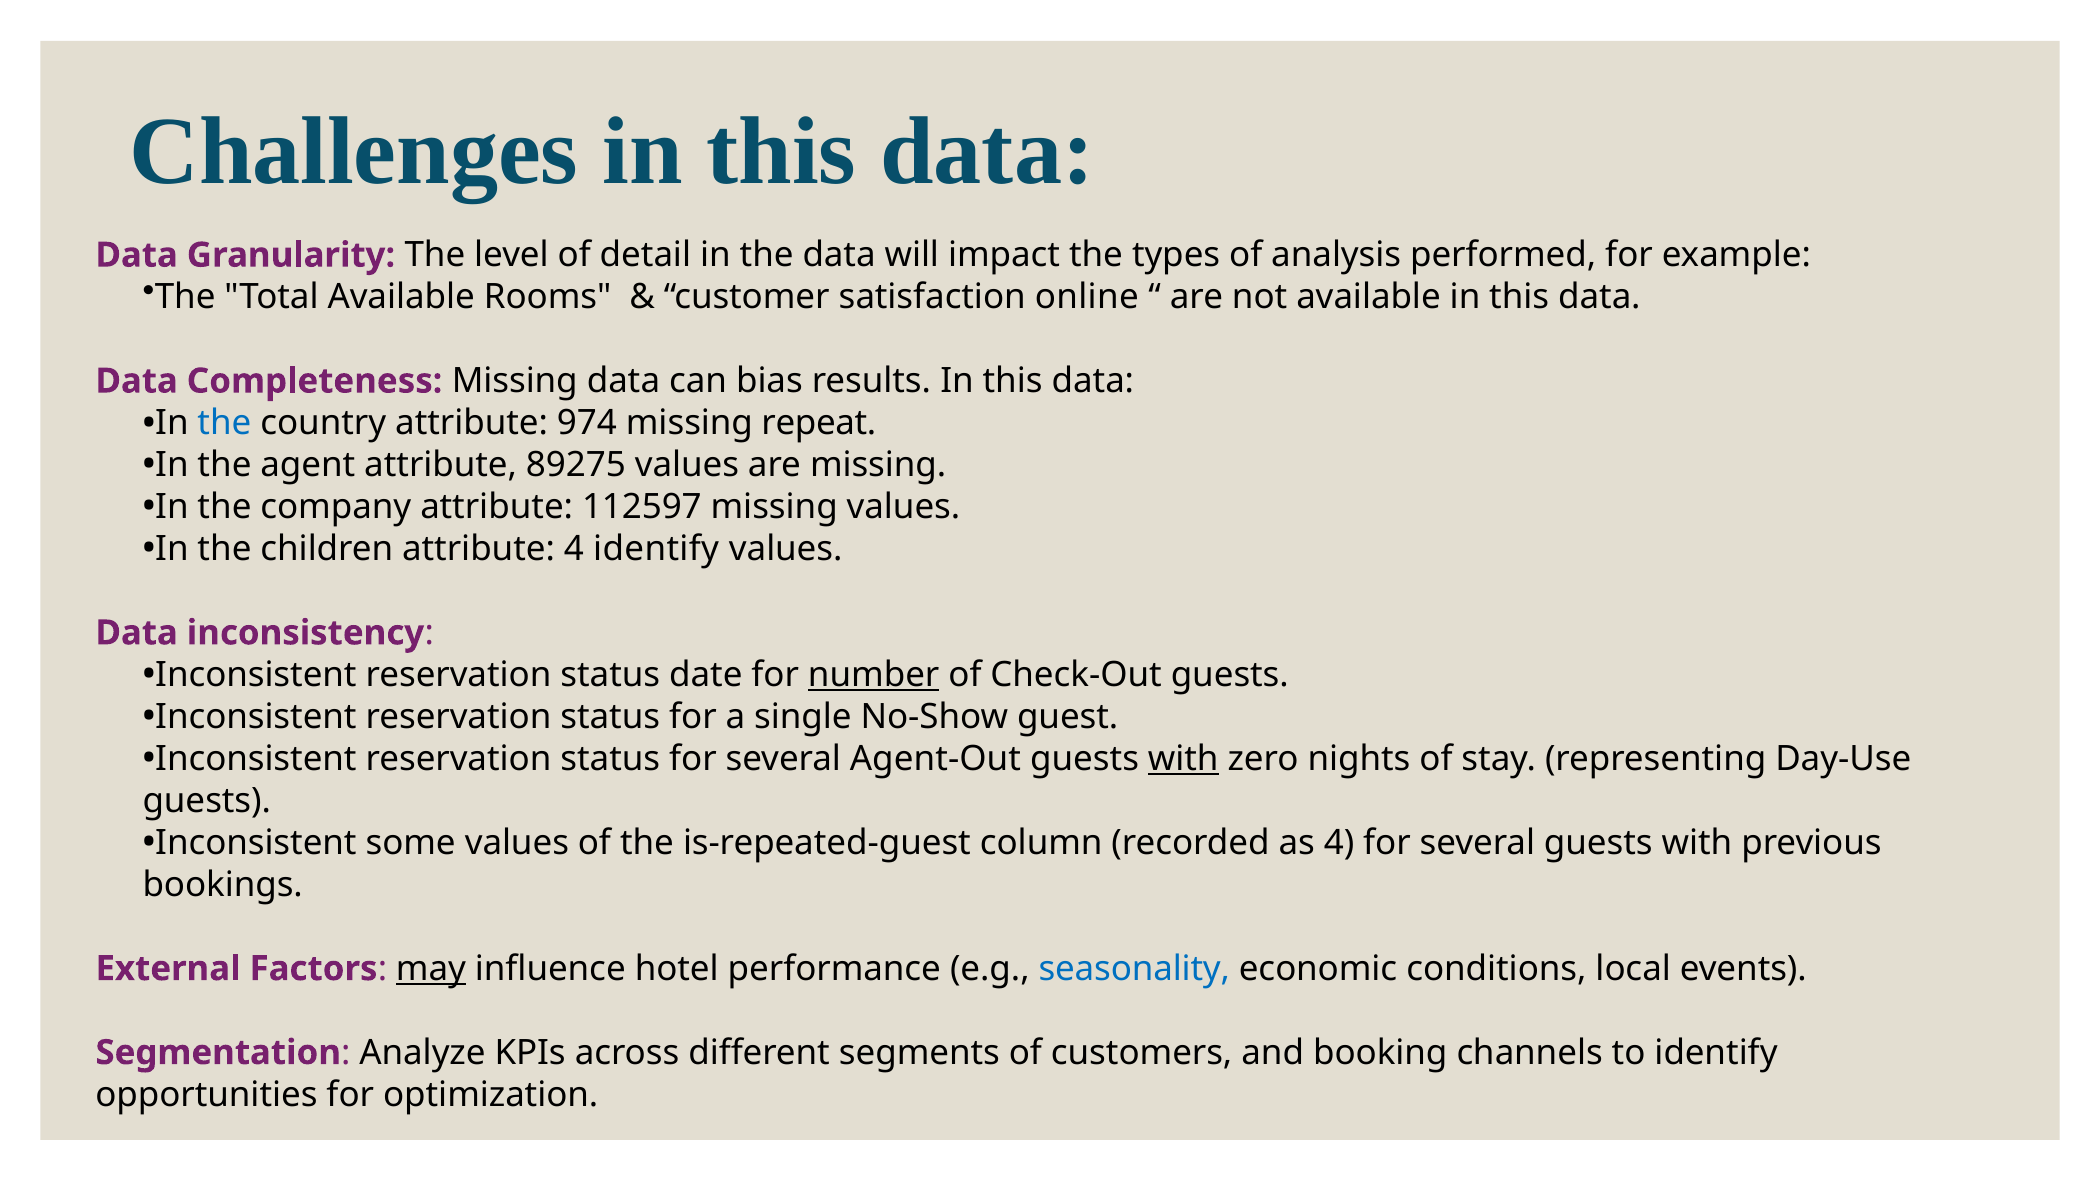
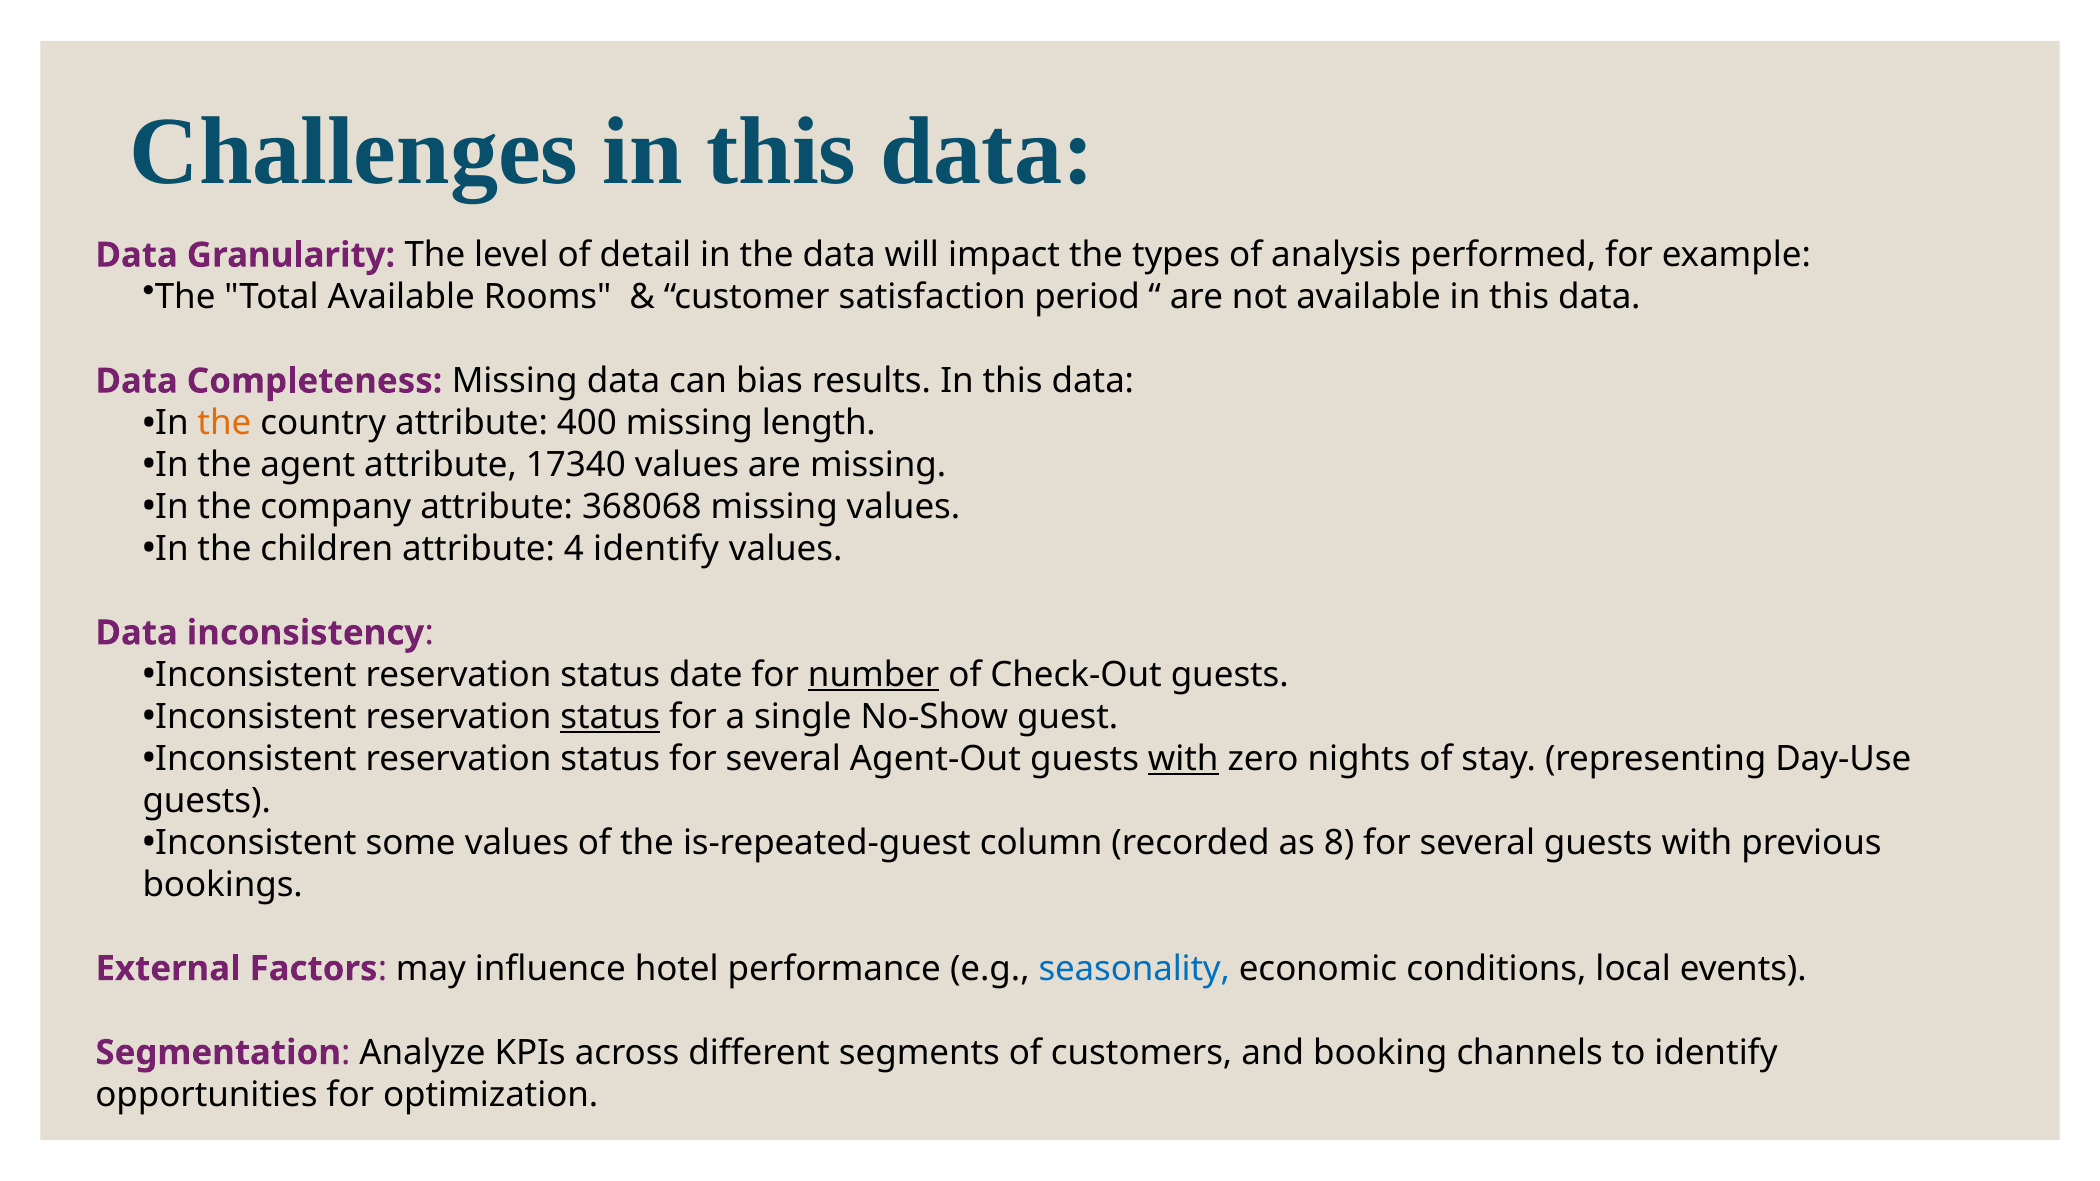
online: online -> period
the at (224, 423) colour: blue -> orange
974: 974 -> 400
repeat: repeat -> length
89275: 89275 -> 17340
112597: 112597 -> 368068
status at (610, 717) underline: none -> present
as 4: 4 -> 8
may underline: present -> none
